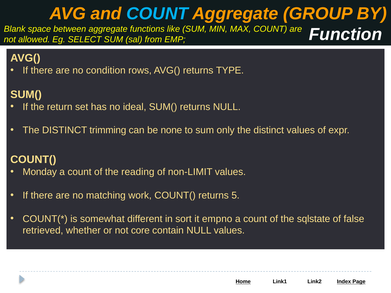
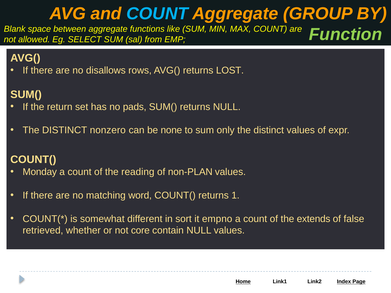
Function colour: white -> light green
condition: condition -> disallows
TYPE: TYPE -> LOST
ideal: ideal -> pads
trimming: trimming -> nonzero
non-LIMIT: non-LIMIT -> non-PLAN
work: work -> word
5: 5 -> 1
sqlstate: sqlstate -> extends
